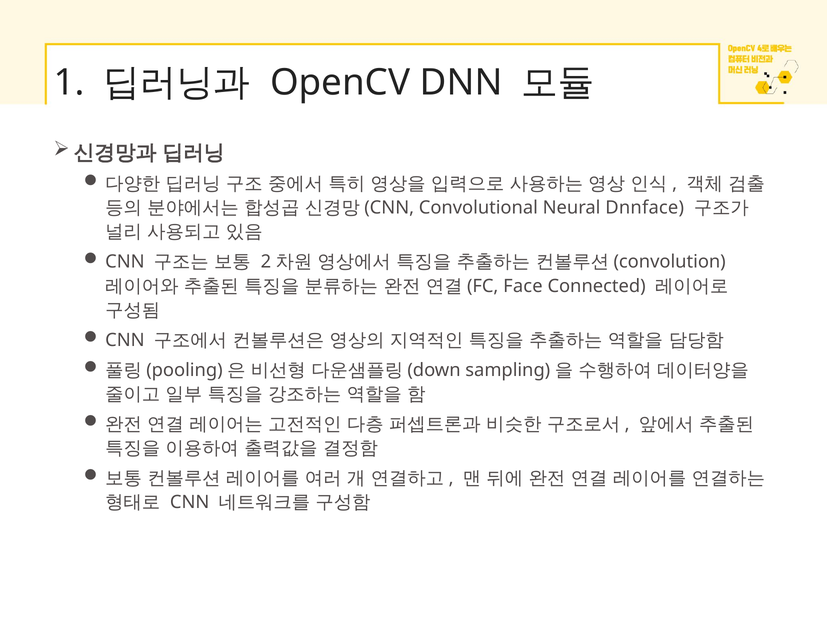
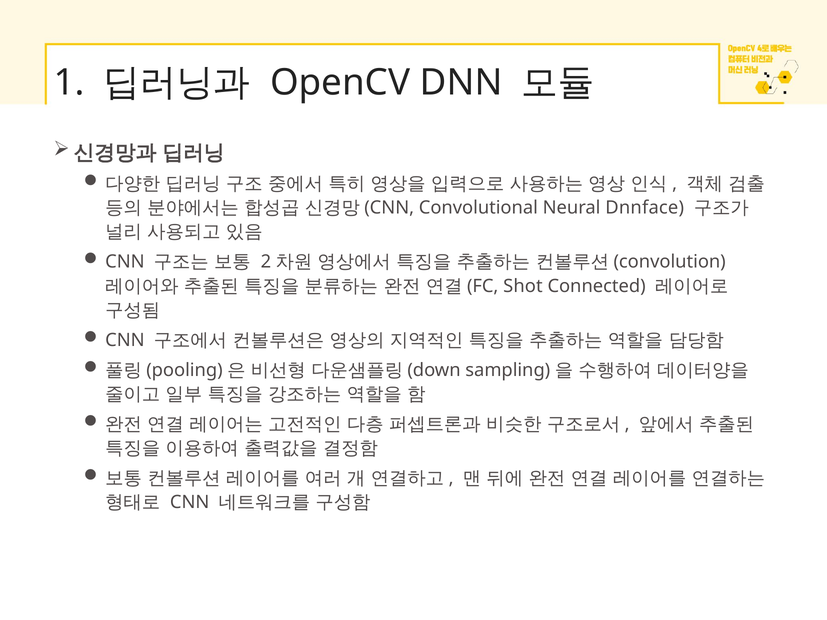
Face: Face -> Shot
